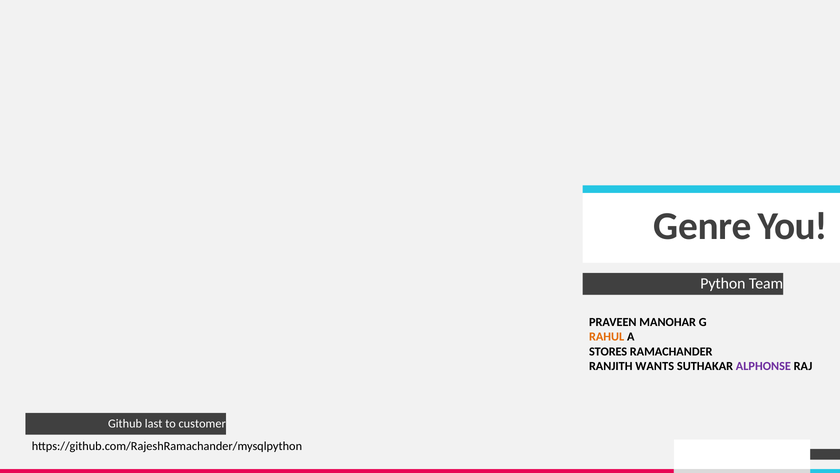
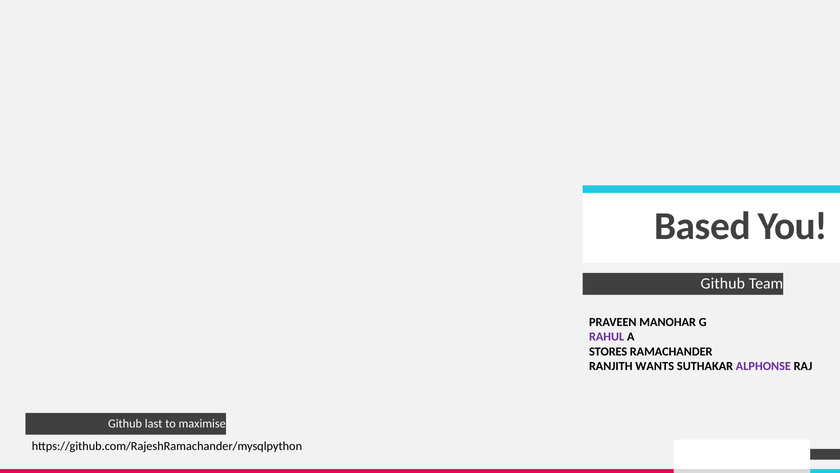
Genre: Genre -> Based
Python at (723, 283): Python -> Github
RAHUL colour: orange -> purple
customer: customer -> maximise
